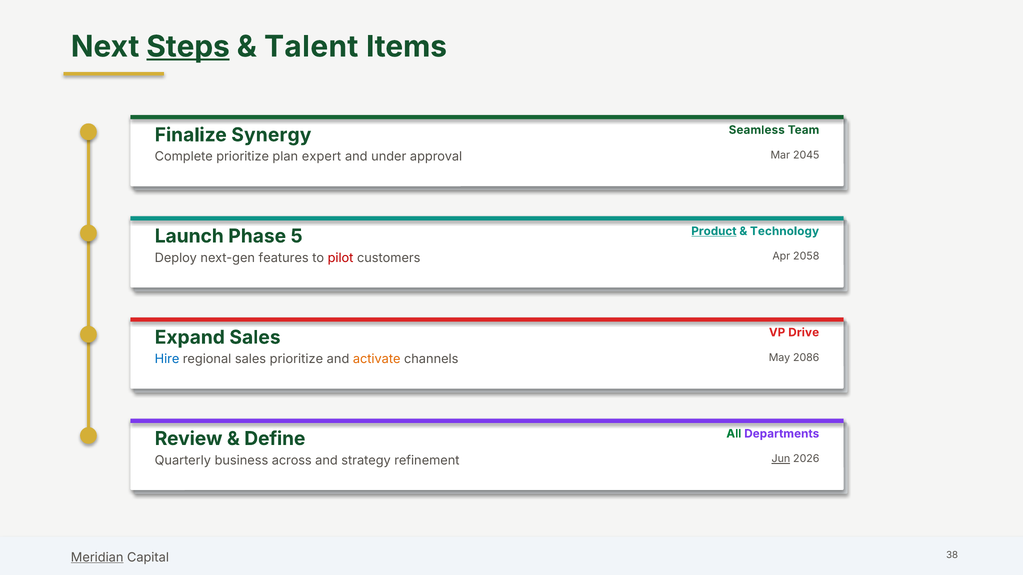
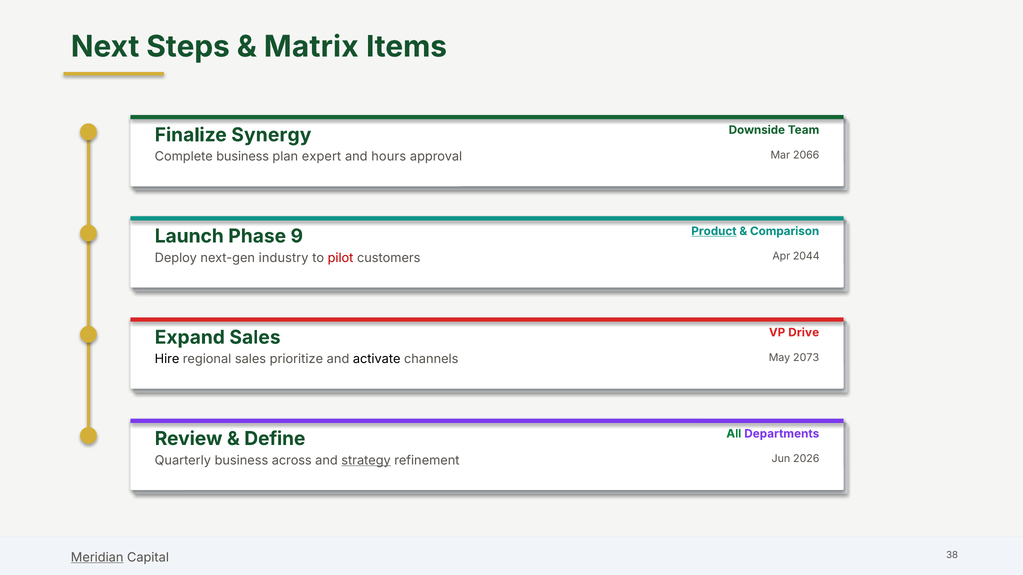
Steps underline: present -> none
Talent: Talent -> Matrix
Seamless: Seamless -> Downside
2045: 2045 -> 2066
Complete prioritize: prioritize -> business
under: under -> hours
Technology: Technology -> Comparison
5: 5 -> 9
2058: 2058 -> 2044
features: features -> industry
2086: 2086 -> 2073
Hire colour: blue -> black
activate colour: orange -> black
Jun underline: present -> none
strategy underline: none -> present
